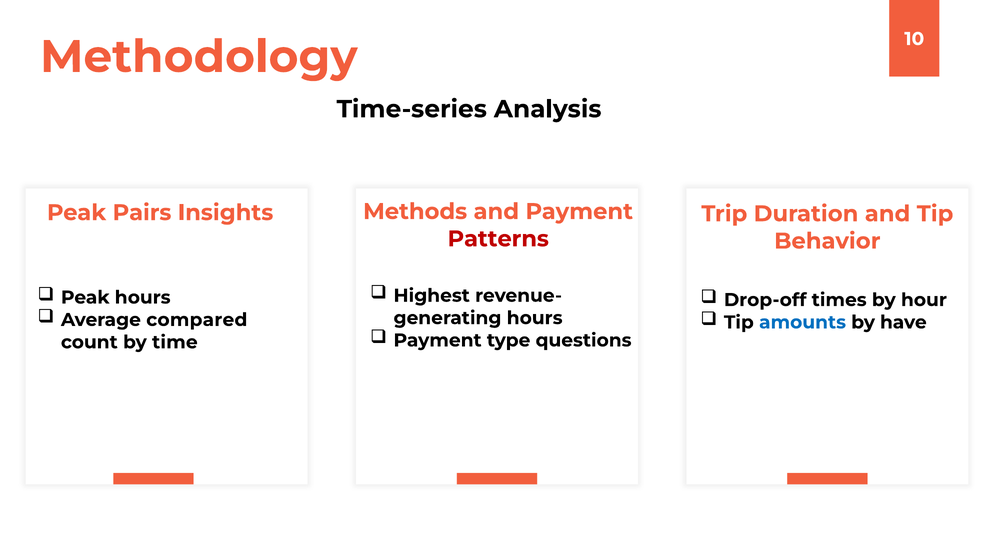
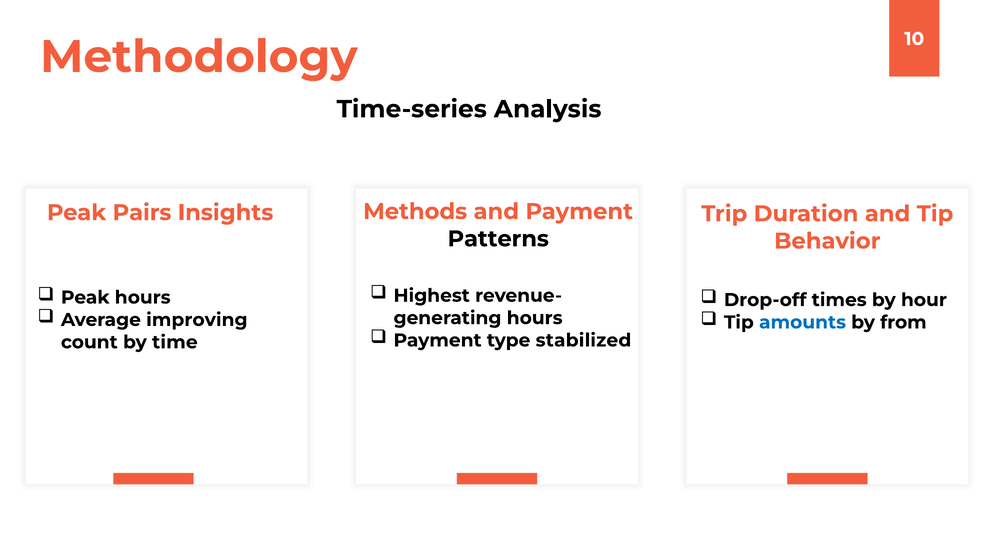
Patterns colour: red -> black
compared: compared -> improving
have: have -> from
questions: questions -> stabilized
